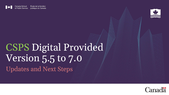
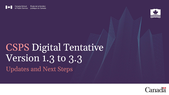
CSPS colour: light green -> pink
Provided: Provided -> Tentative
5.5: 5.5 -> 1.3
7.0: 7.0 -> 3.3
